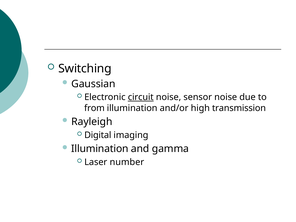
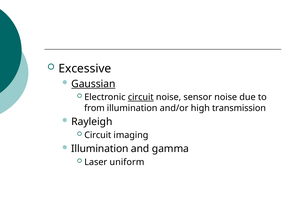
Switching: Switching -> Excessive
Gaussian underline: none -> present
Digital at (98, 135): Digital -> Circuit
number: number -> uniform
